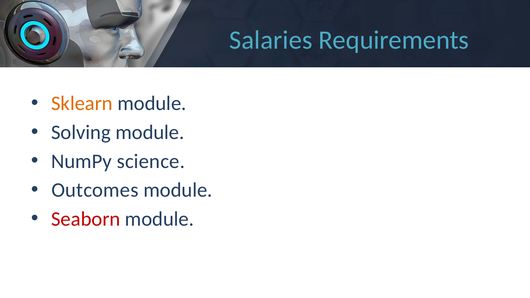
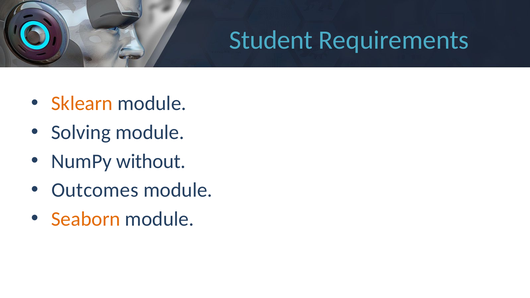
Salaries: Salaries -> Student
science: science -> without
Seaborn colour: red -> orange
